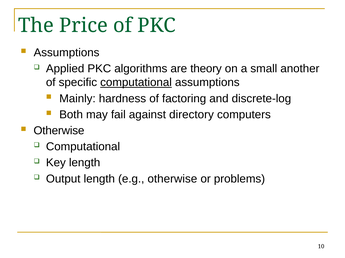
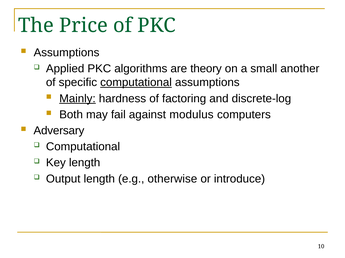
Mainly underline: none -> present
directory: directory -> modulus
Otherwise at (59, 131): Otherwise -> Adversary
problems: problems -> introduce
